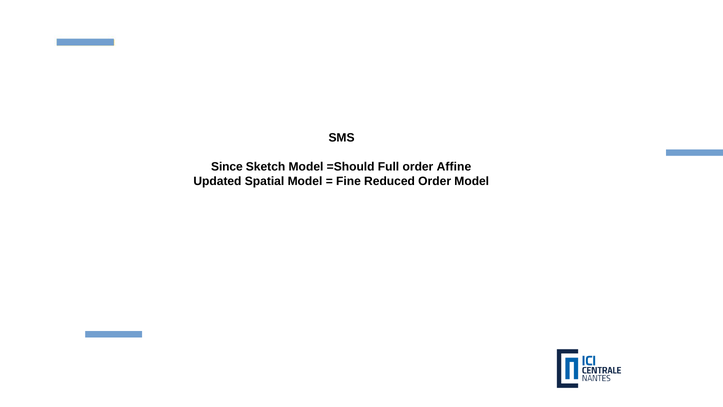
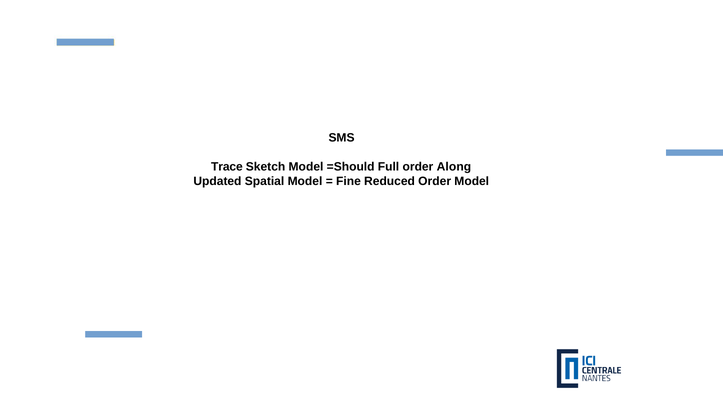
Since: Since -> Trace
Affine: Affine -> Along
